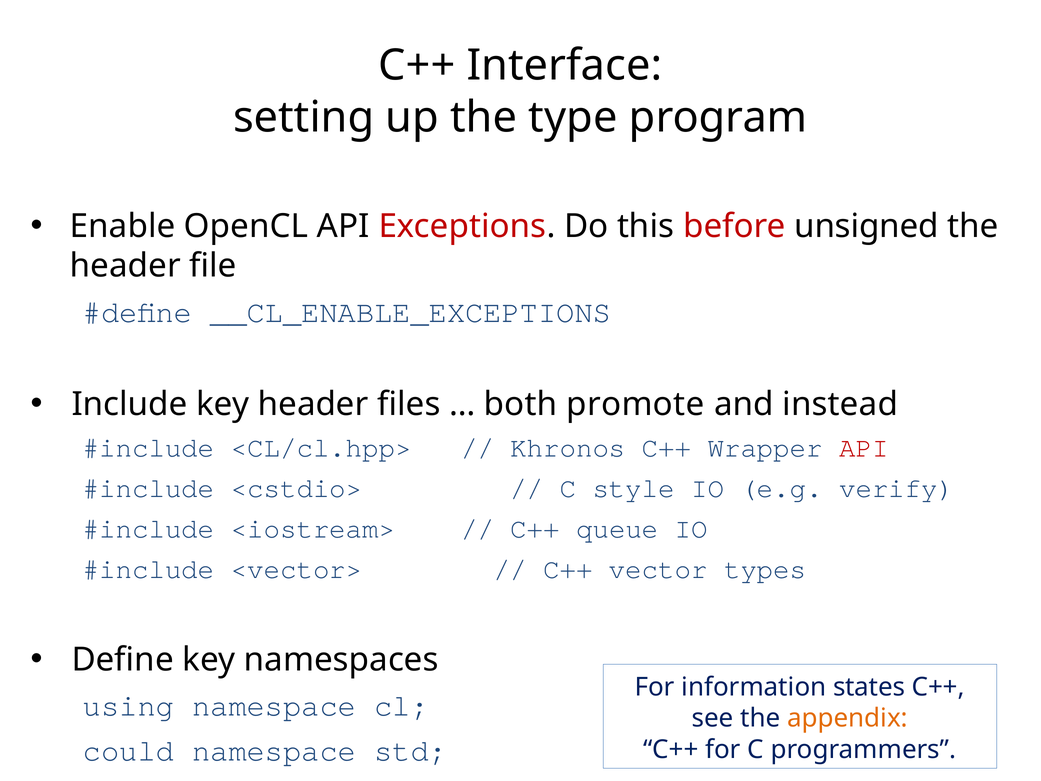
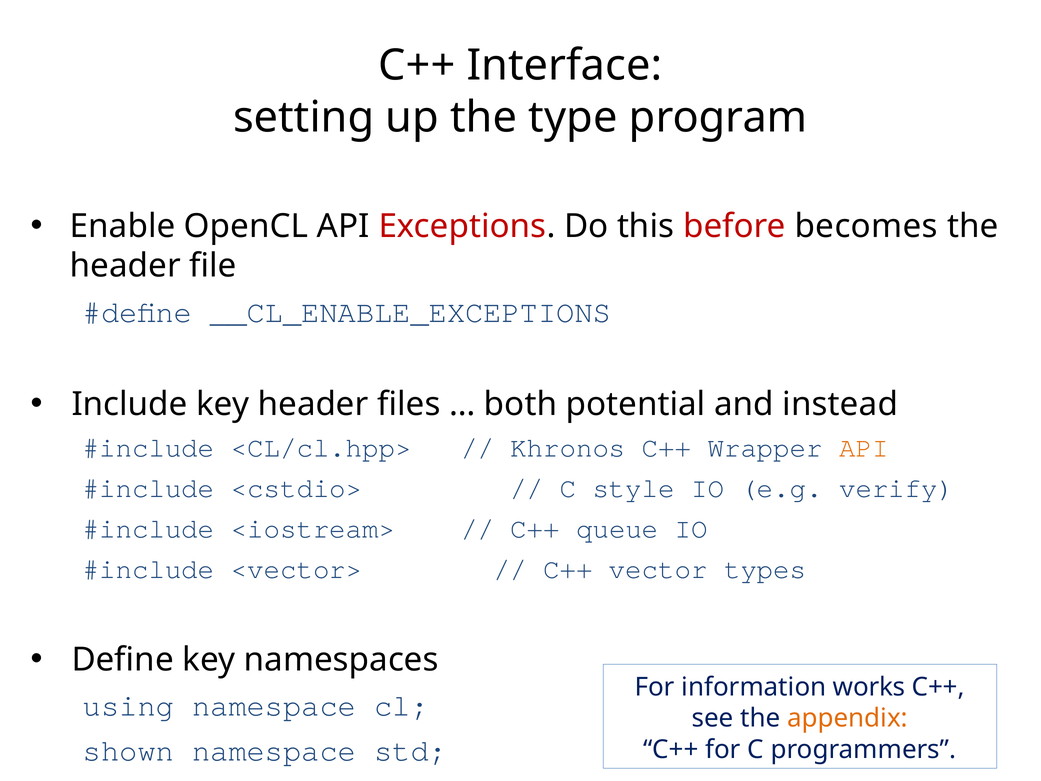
unsigned: unsigned -> becomes
promote: promote -> potential
API at (864, 448) colour: red -> orange
states: states -> works
could: could -> shown
